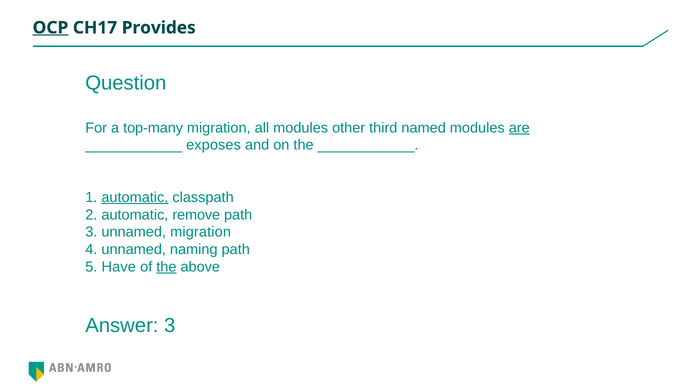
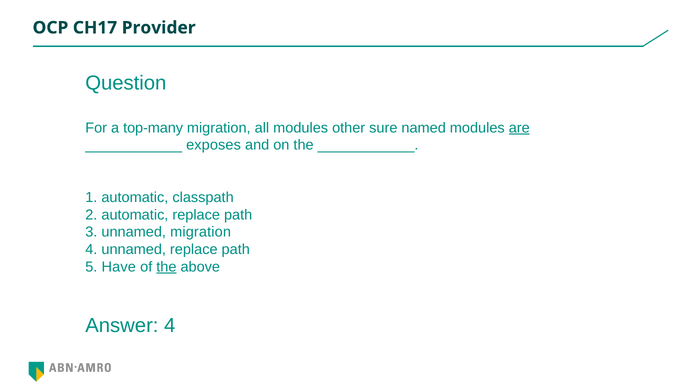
OCP underline: present -> none
Provides: Provides -> Provider
third: third -> sure
automatic at (135, 198) underline: present -> none
automatic remove: remove -> replace
unnamed naming: naming -> replace
Answer 3: 3 -> 4
